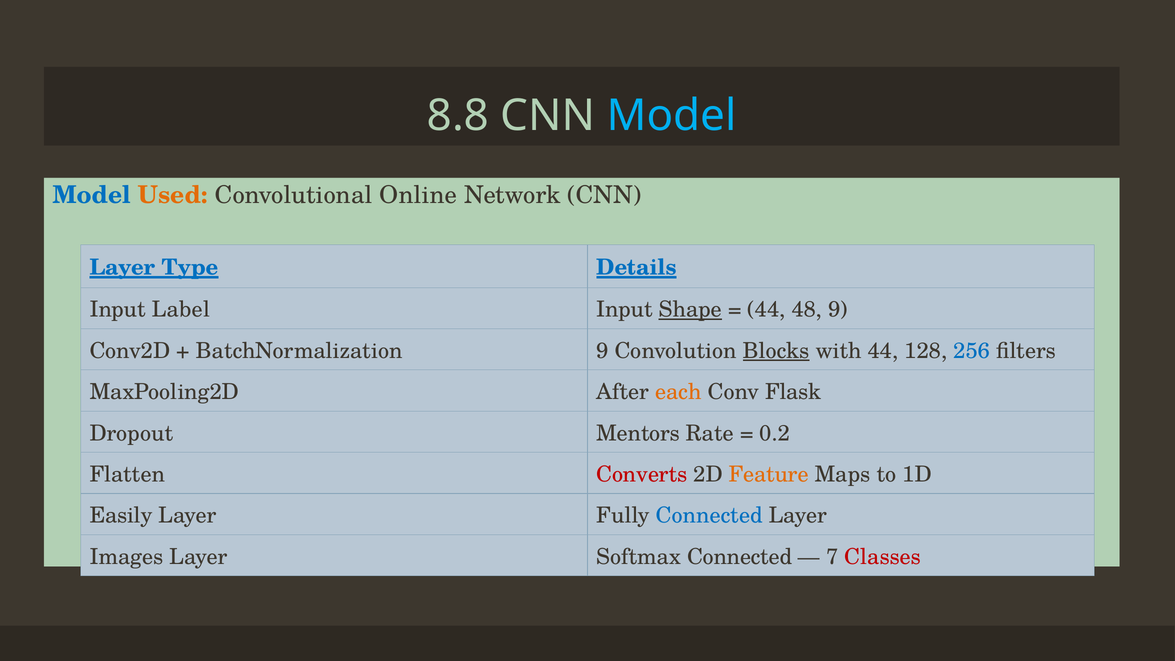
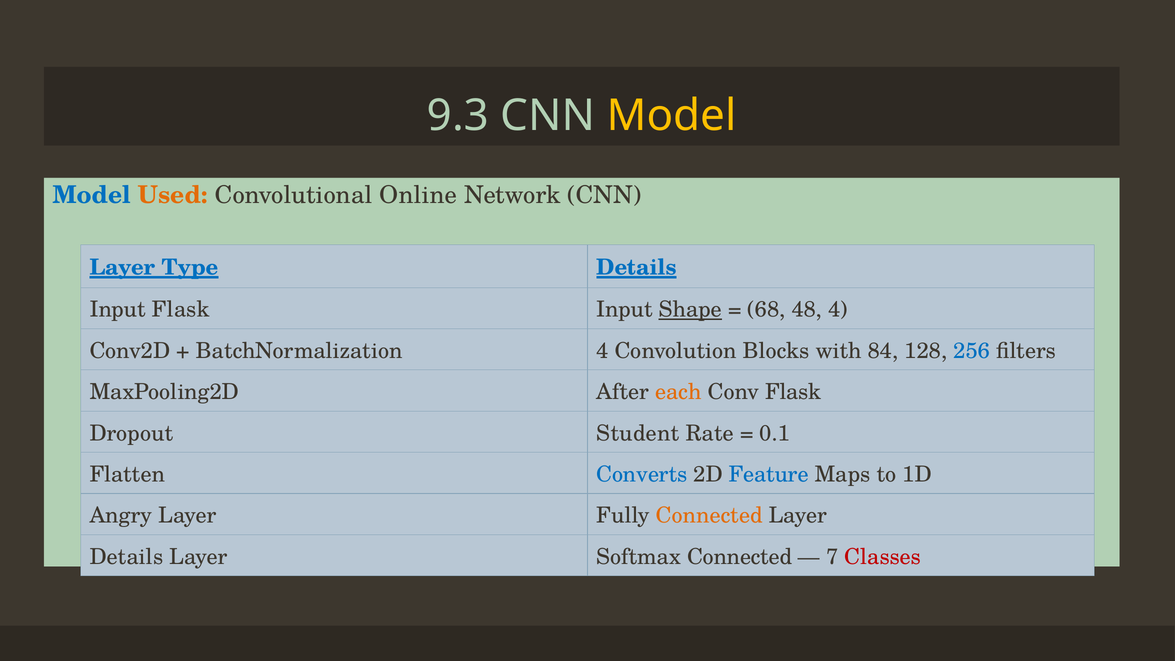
8.8: 8.8 -> 9.3
Model at (672, 116) colour: light blue -> yellow
Input Label: Label -> Flask
44 at (766, 310): 44 -> 68
48 9: 9 -> 4
BatchNormalization 9: 9 -> 4
Blocks underline: present -> none
with 44: 44 -> 84
Mentors: Mentors -> Student
0.2: 0.2 -> 0.1
Converts colour: red -> blue
Feature colour: orange -> blue
Easily: Easily -> Angry
Connected at (709, 516) colour: blue -> orange
Images at (126, 557): Images -> Details
